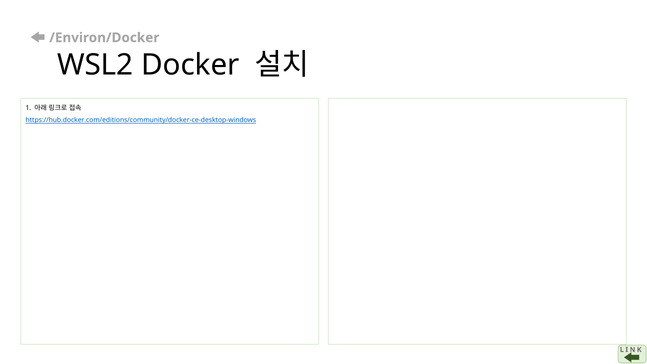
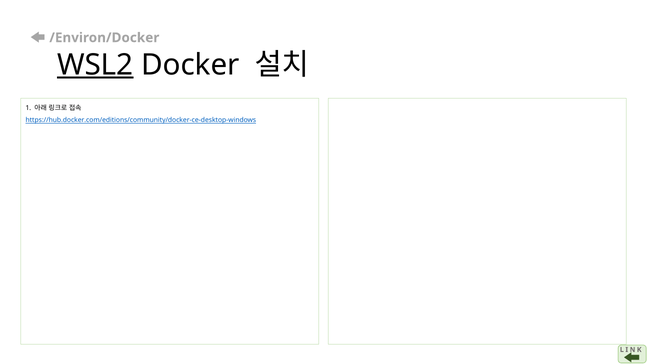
WSL2 underline: none -> present
